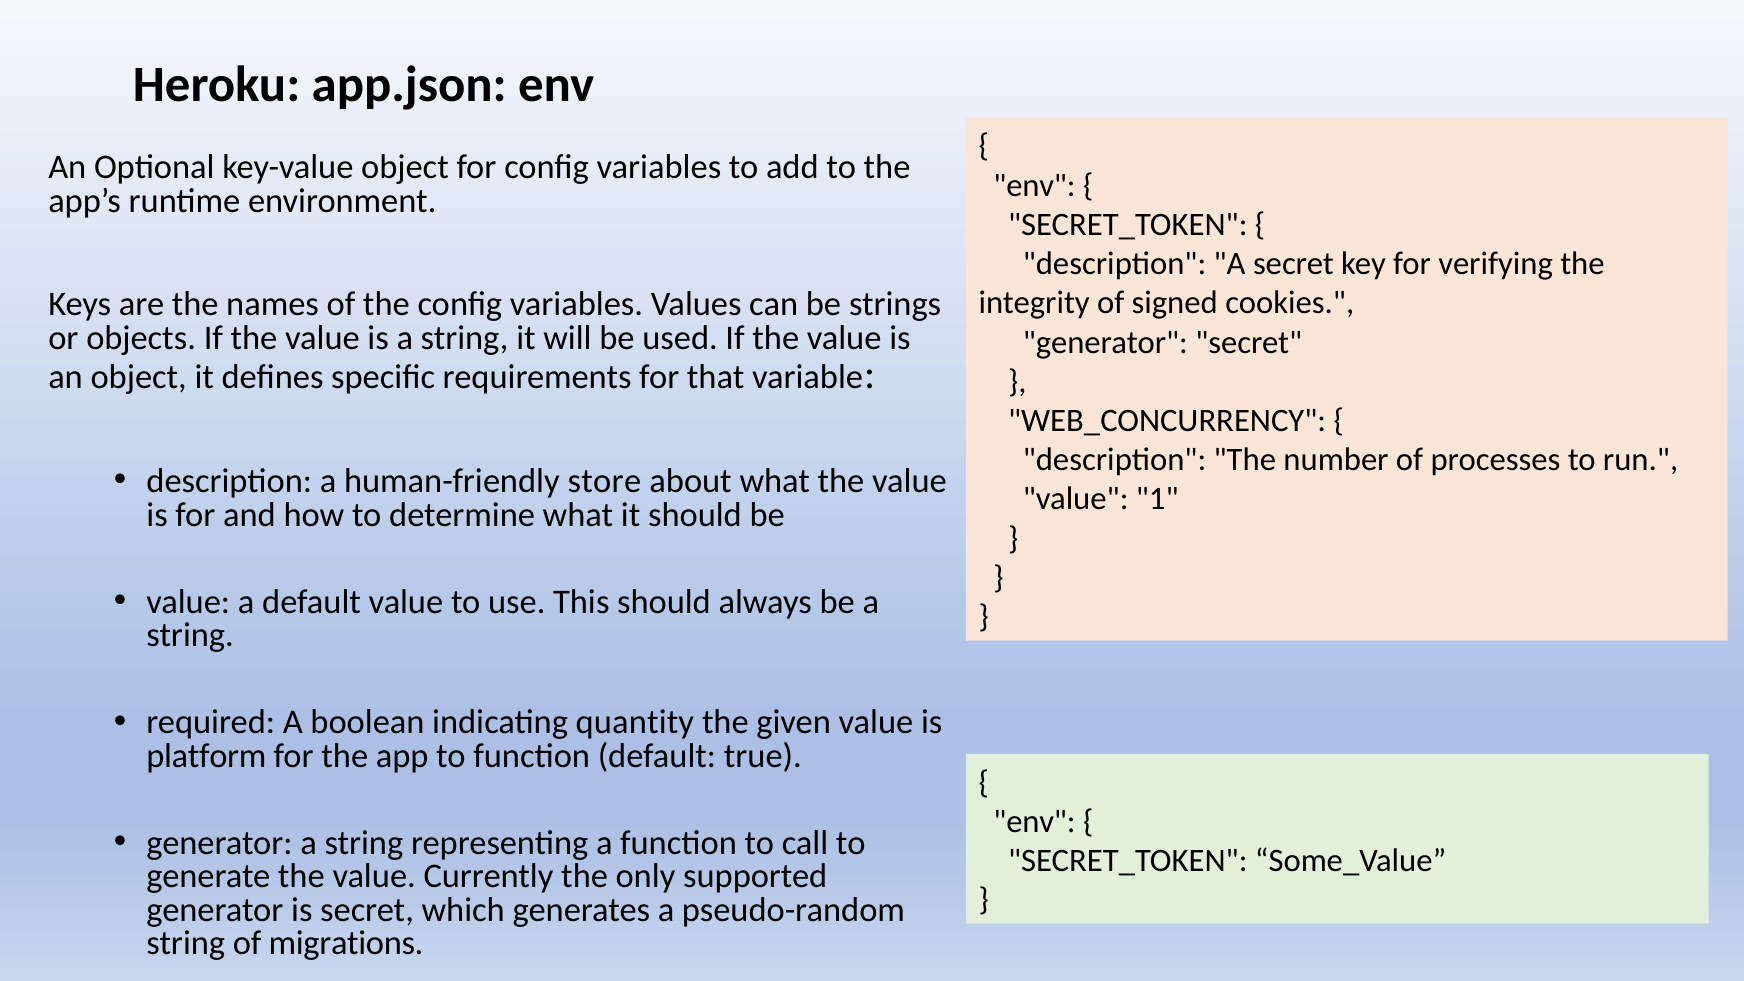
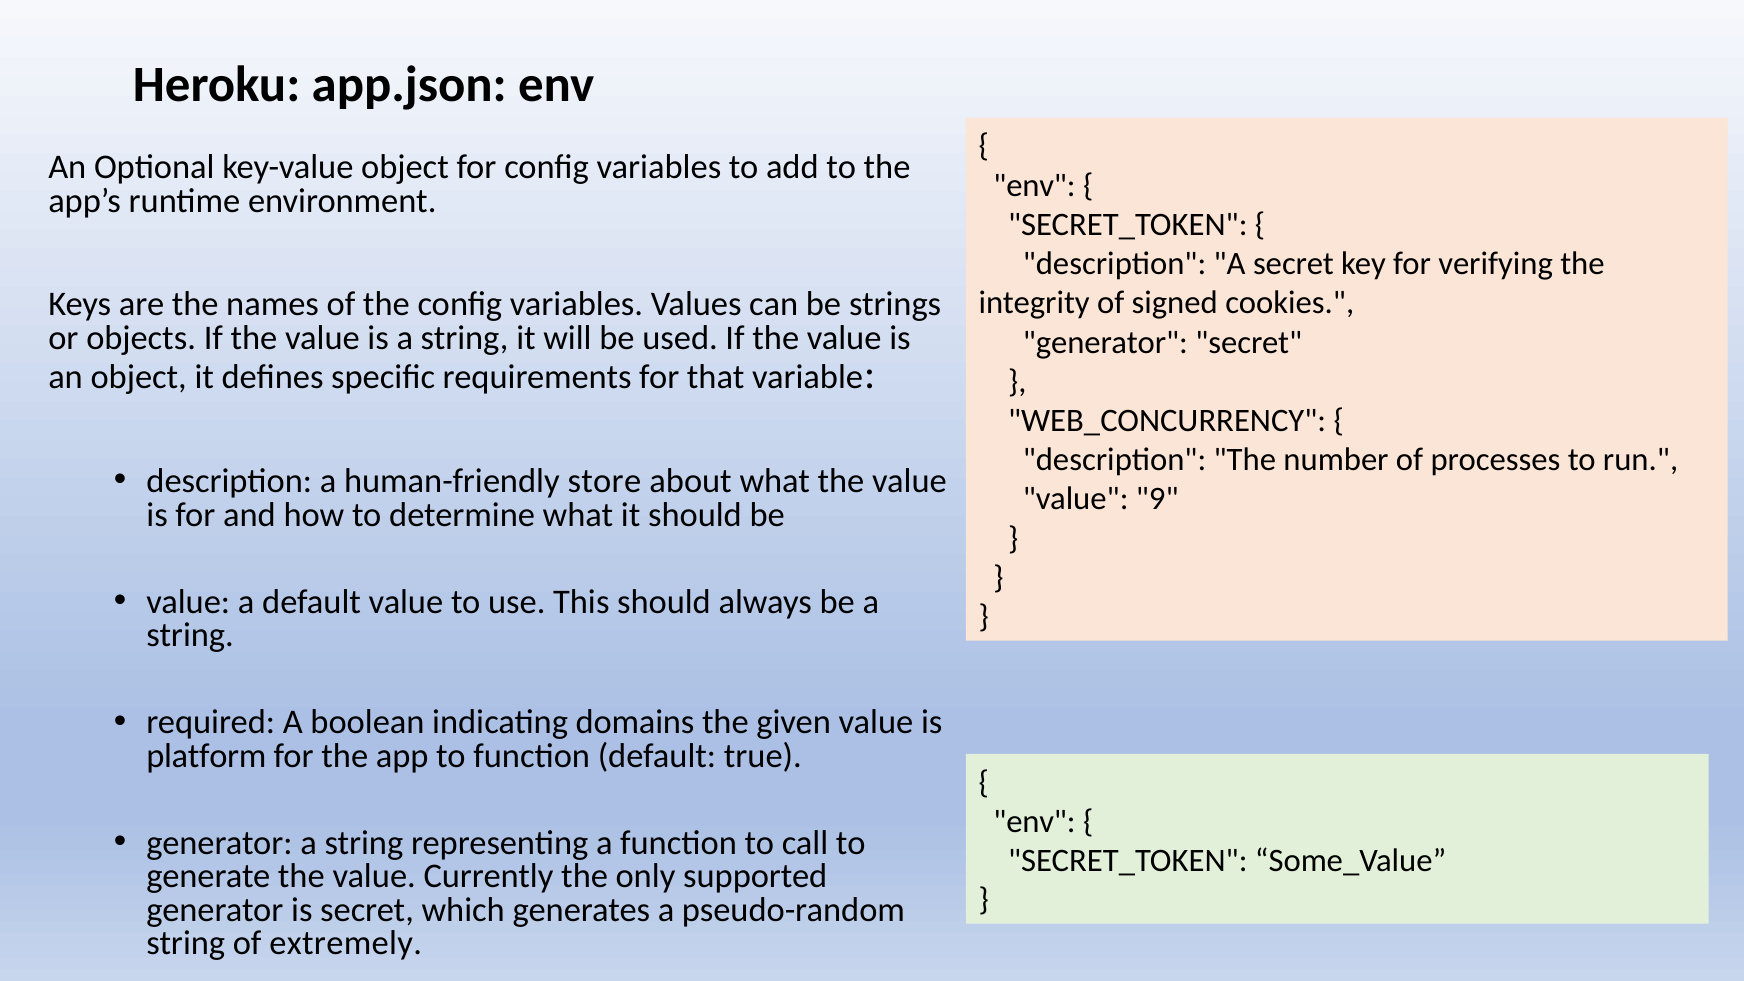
1: 1 -> 9
quantity: quantity -> domains
migrations: migrations -> extremely
